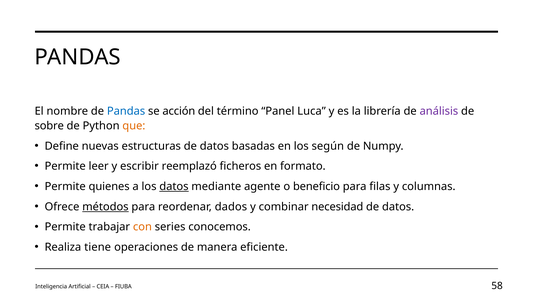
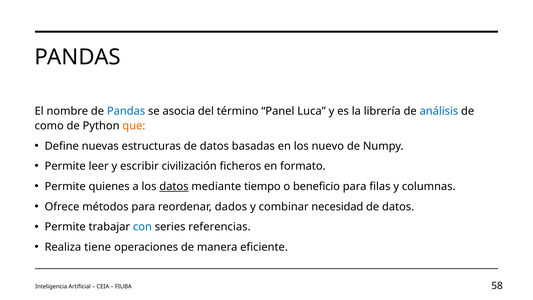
acción: acción -> asocia
análisis colour: purple -> blue
sobre: sobre -> como
según: según -> nuevo
reemplazó: reemplazó -> civilización
agente: agente -> tiempo
métodos underline: present -> none
con colour: orange -> blue
conocemos: conocemos -> referencias
